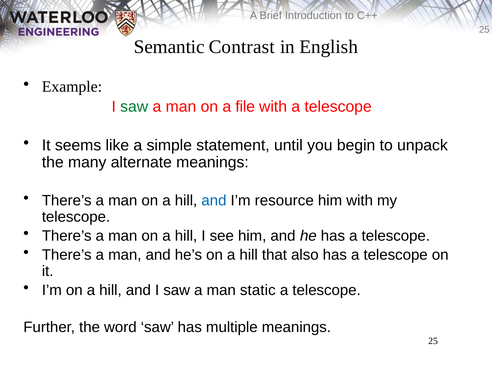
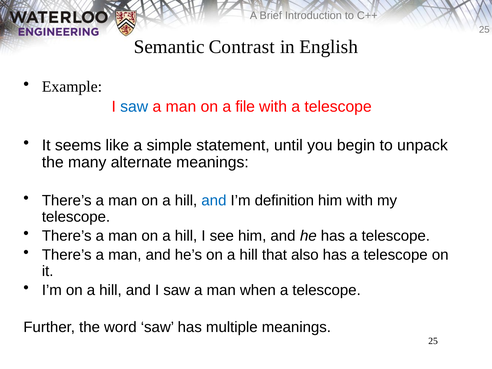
saw at (134, 107) colour: green -> blue
resource: resource -> definition
static: static -> when
